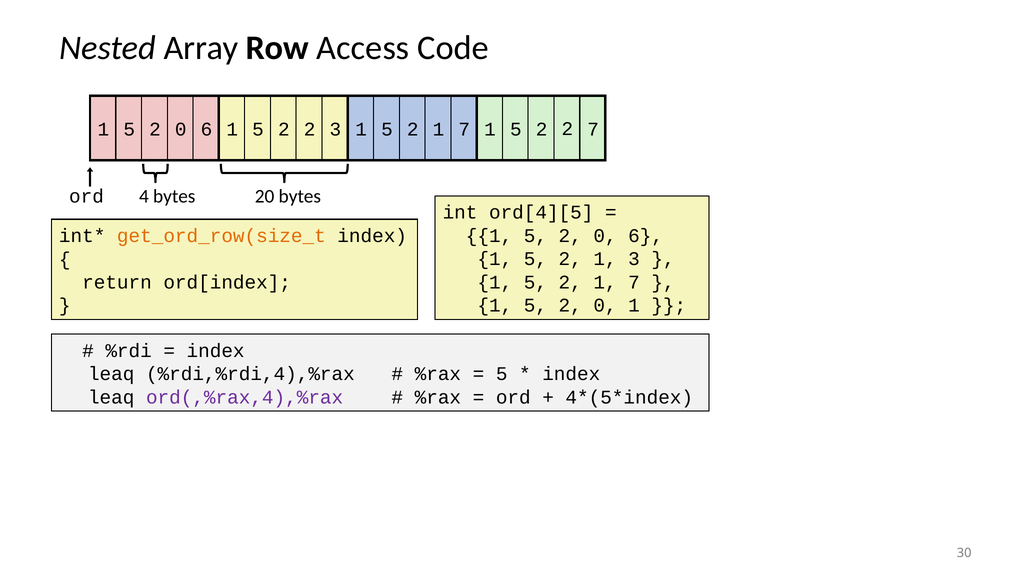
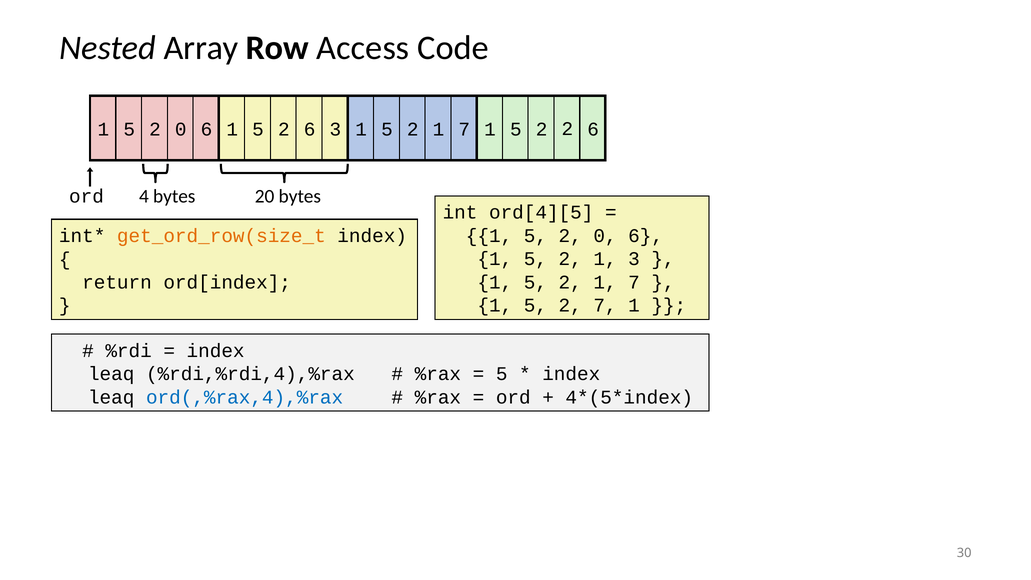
2 at (310, 129): 2 -> 6
2 2 7: 7 -> 6
0 at (605, 305): 0 -> 7
ord(,%rax,4),%rax colour: purple -> blue
